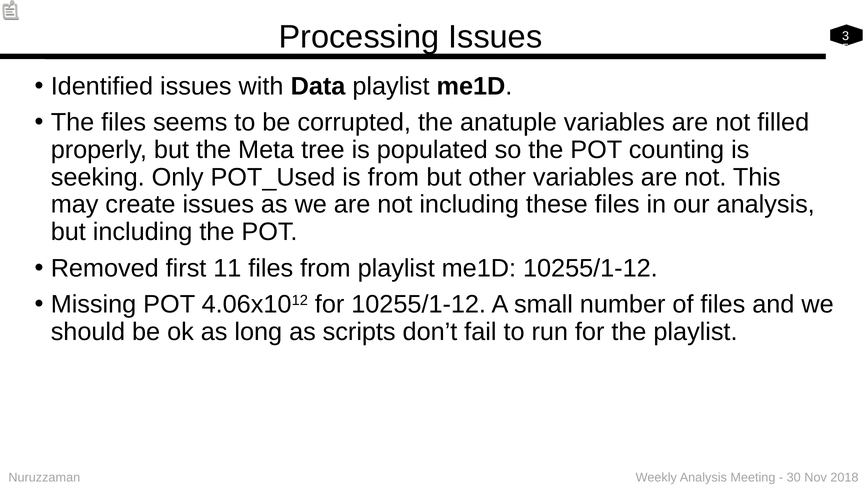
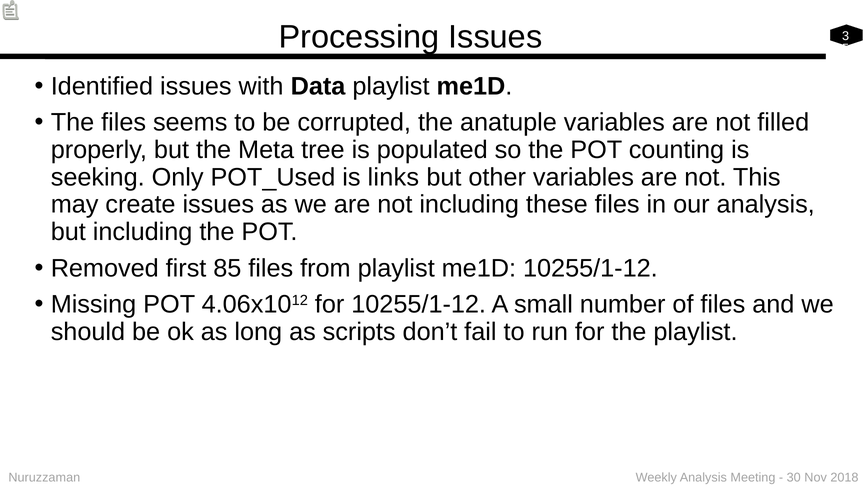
is from: from -> links
11: 11 -> 85
